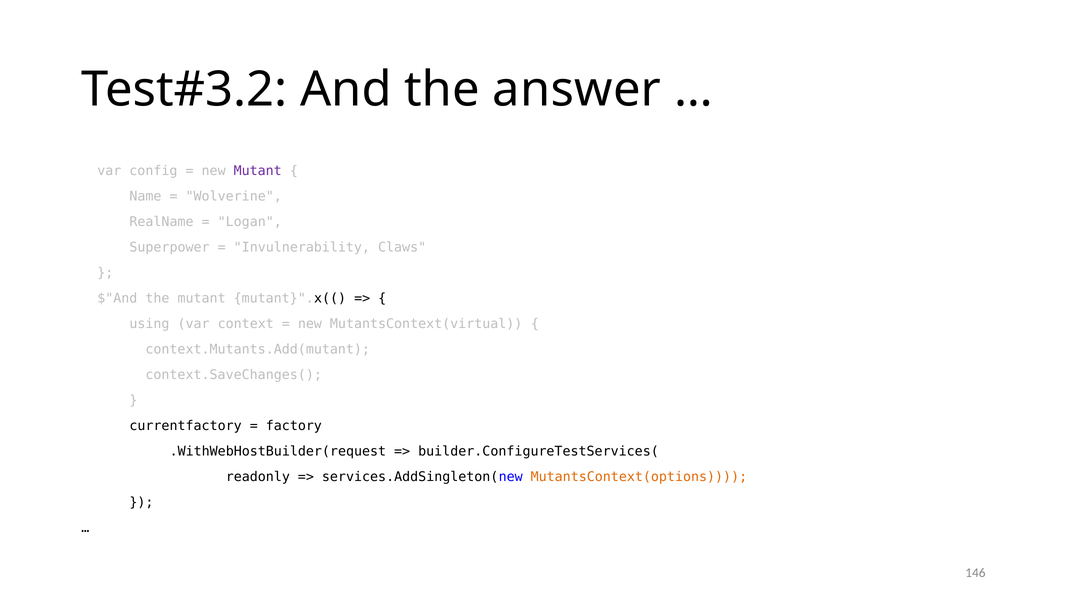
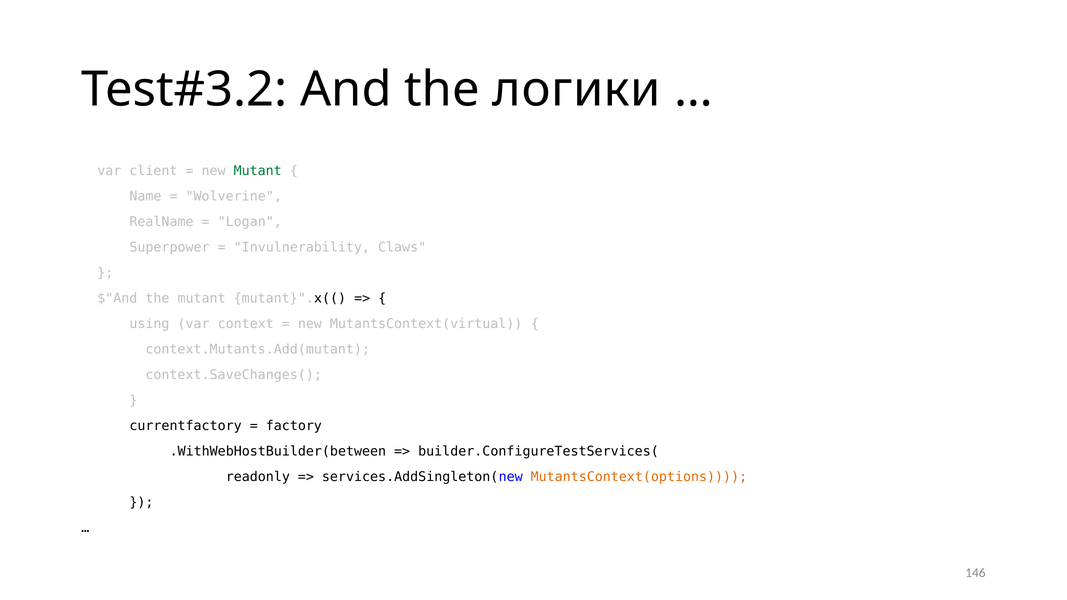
answer: answer -> логики
config: config -> client
Mutant at (258, 171) colour: purple -> green
.WithWebHostBuilder(request: .WithWebHostBuilder(request -> .WithWebHostBuilder(between
